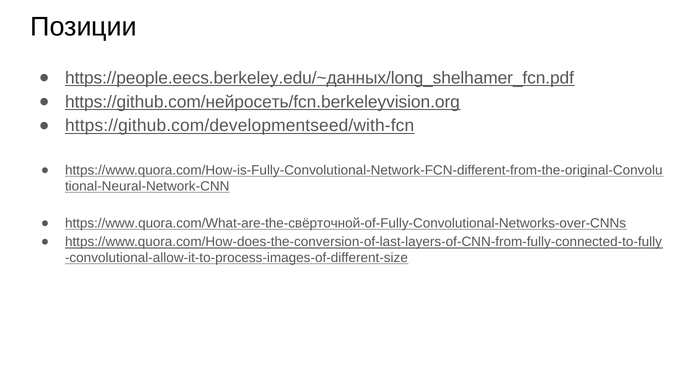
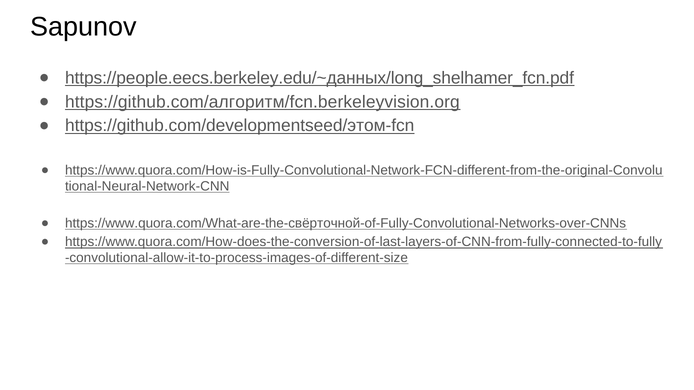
Позиции: Позиции -> Sapunov
https://github.com/нейросеть/fcn.berkeleyvision.org: https://github.com/нейросеть/fcn.berkeleyvision.org -> https://github.com/алгоритм/fcn.berkeleyvision.org
https://github.com/developmentseed/with-fcn: https://github.com/developmentseed/with-fcn -> https://github.com/developmentseed/этом-fcn
